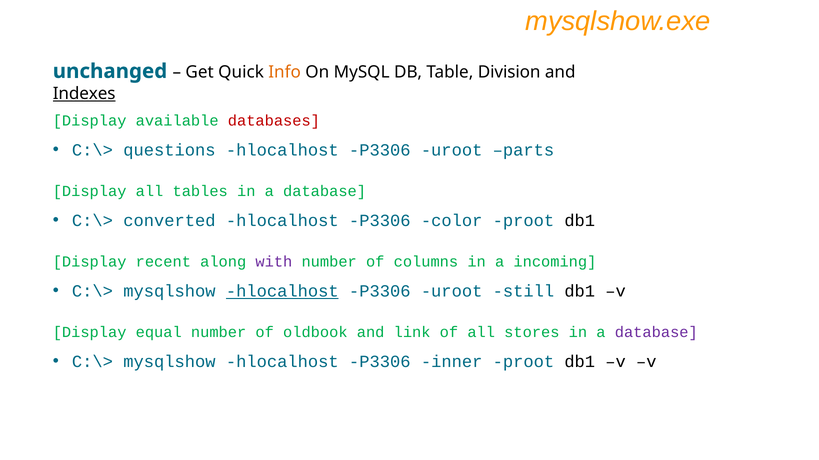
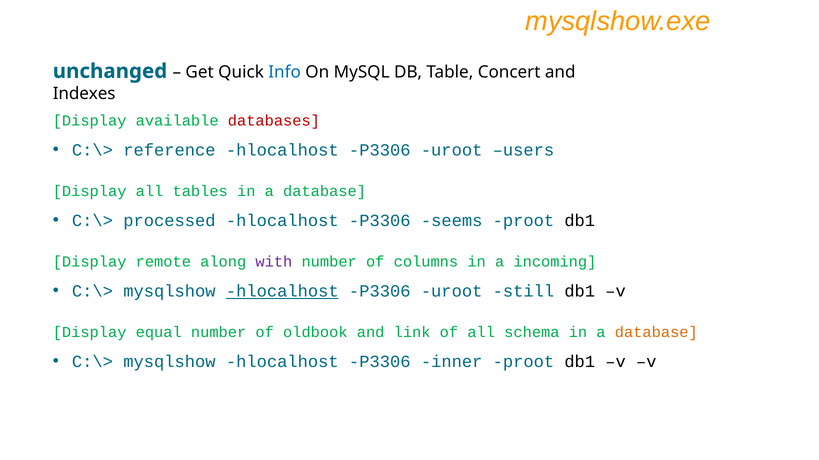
Info colour: orange -> blue
Division: Division -> Concert
Indexes underline: present -> none
questions: questions -> reference
parts: parts -> users
converted: converted -> processed
color: color -> seems
recent: recent -> remote
stores: stores -> schema
database at (656, 332) colour: purple -> orange
